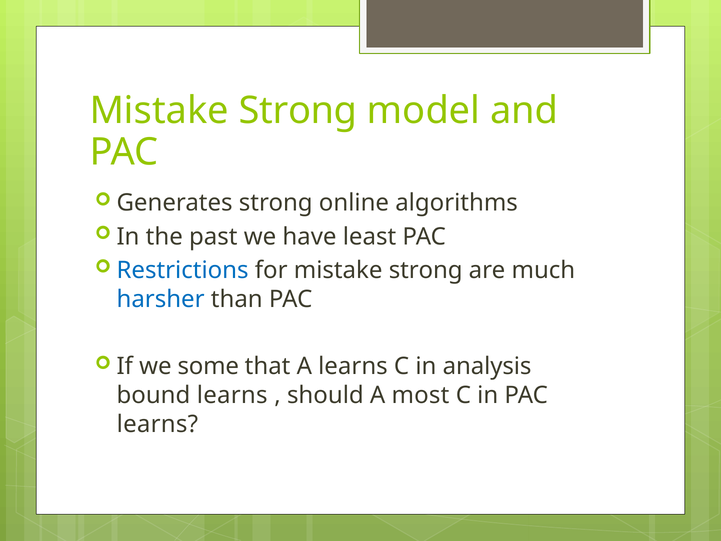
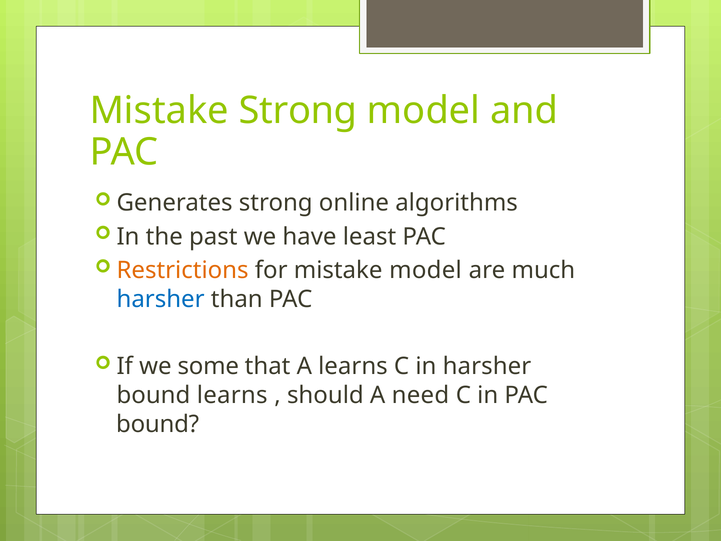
Restrictions colour: blue -> orange
for mistake strong: strong -> model
in analysis: analysis -> harsher
most: most -> need
learns at (157, 424): learns -> bound
